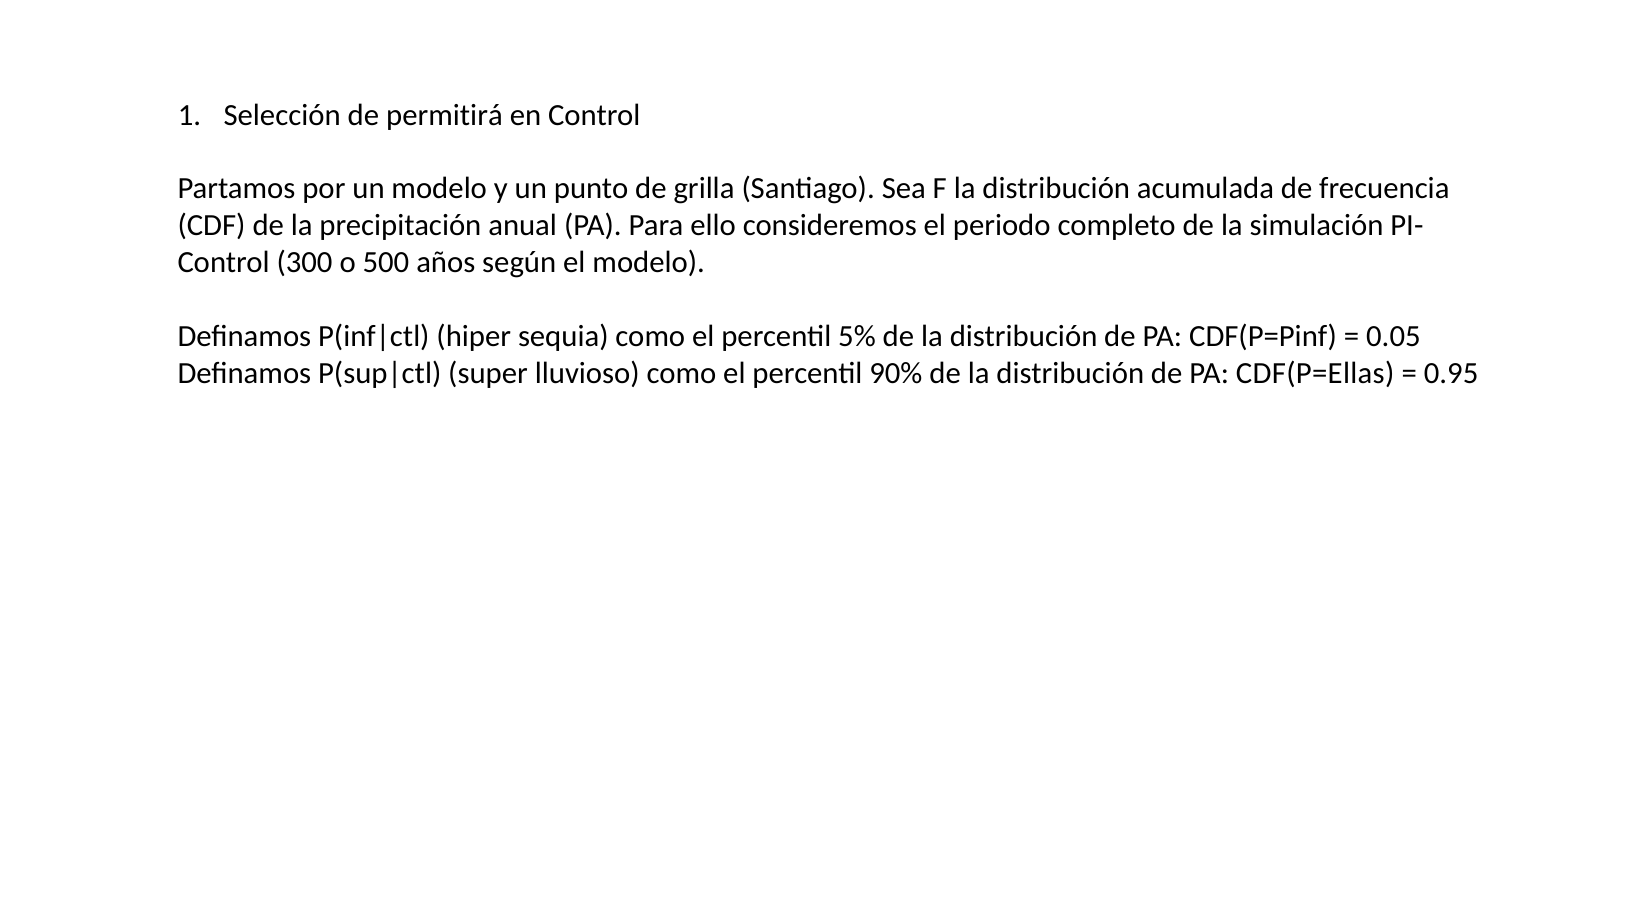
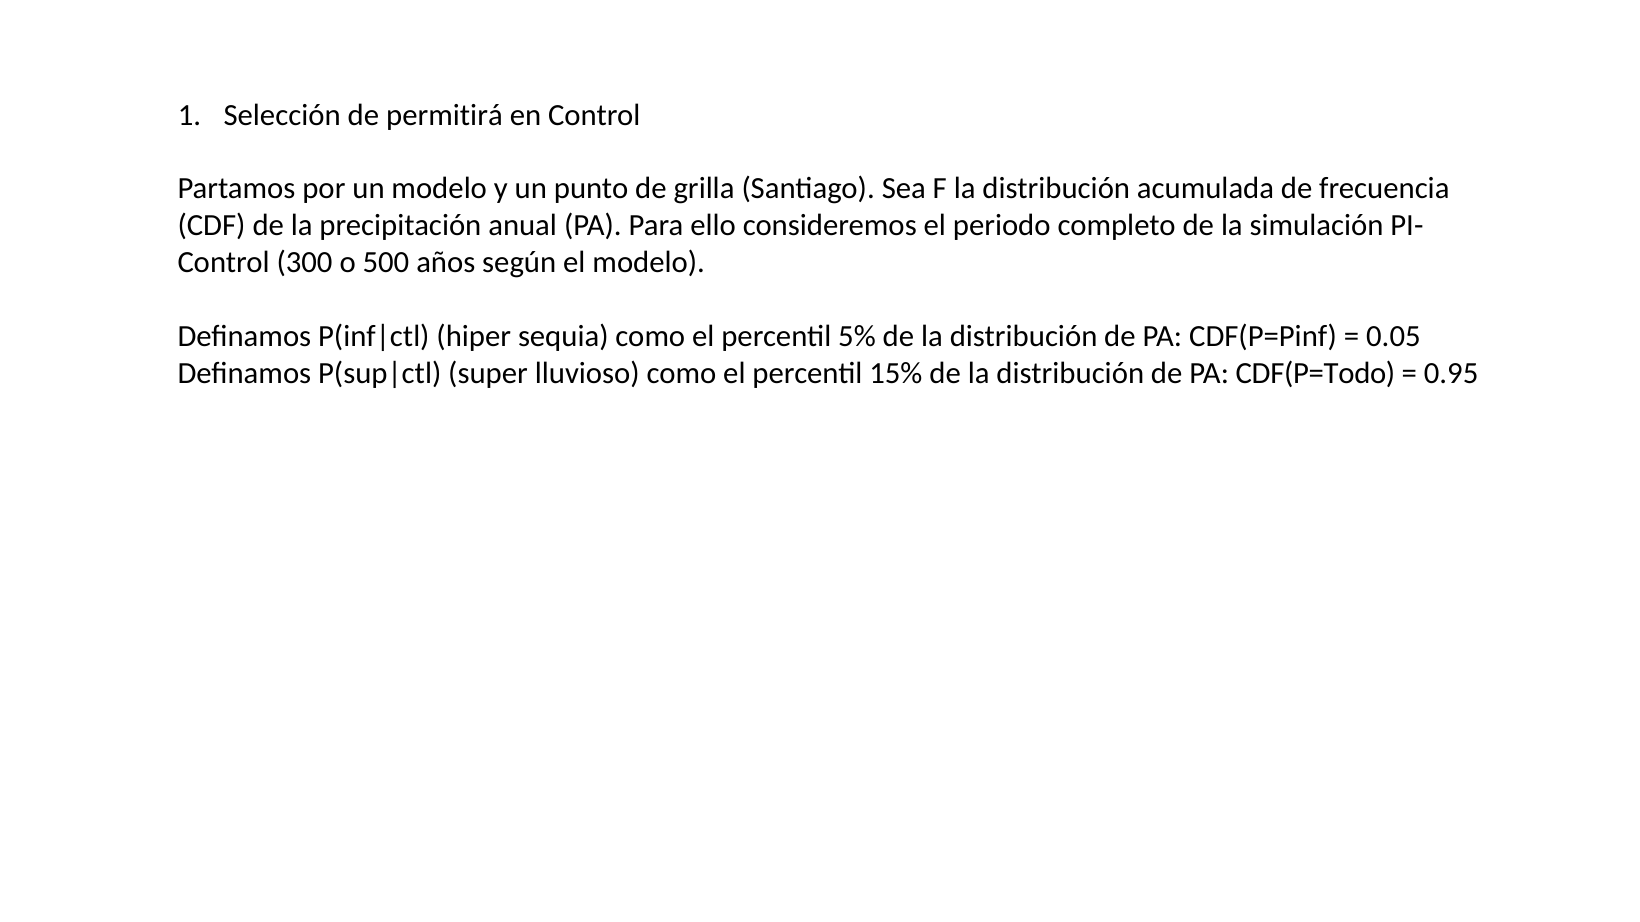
90%: 90% -> 15%
CDF(P=Ellas: CDF(P=Ellas -> CDF(P=Todo
